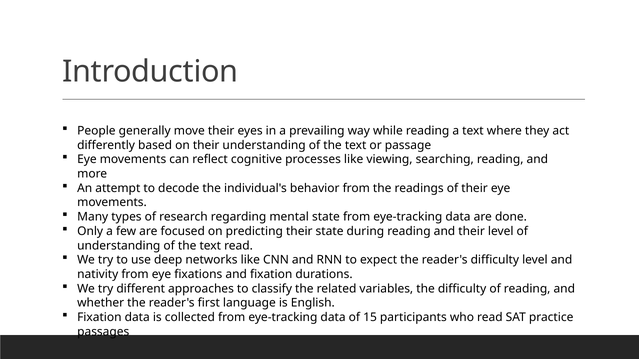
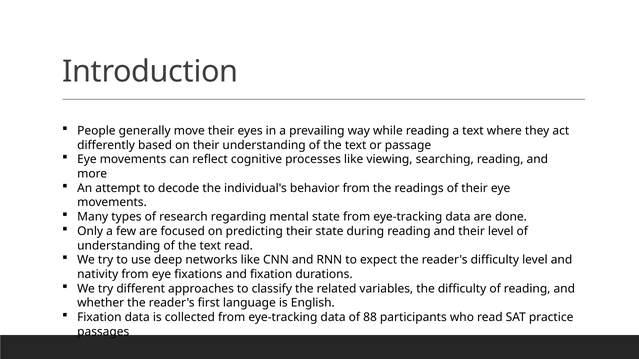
15: 15 -> 88
